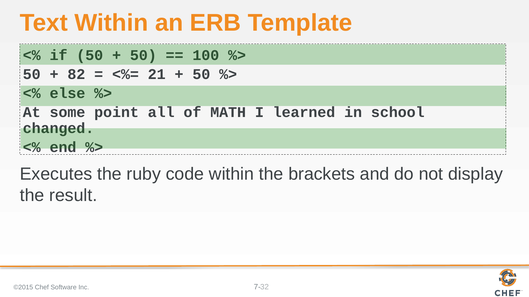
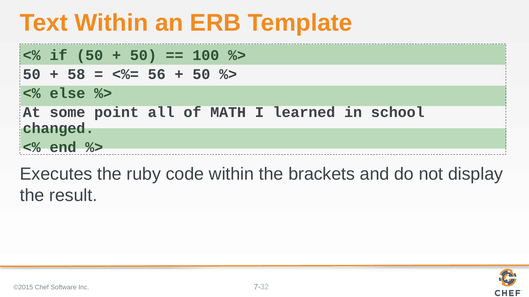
82: 82 -> 58
21: 21 -> 56
